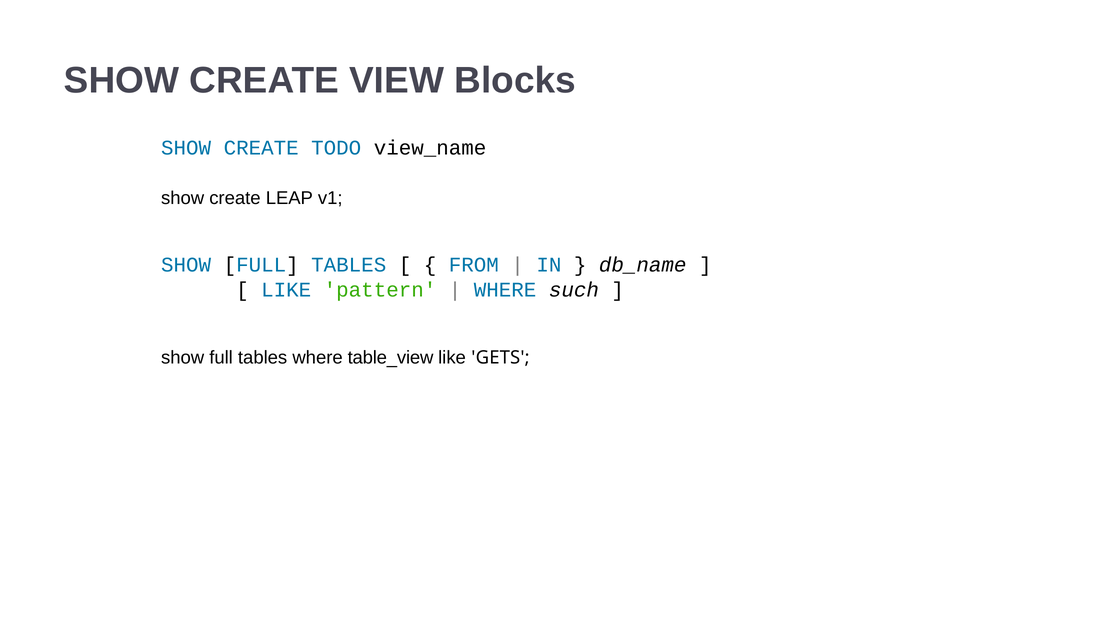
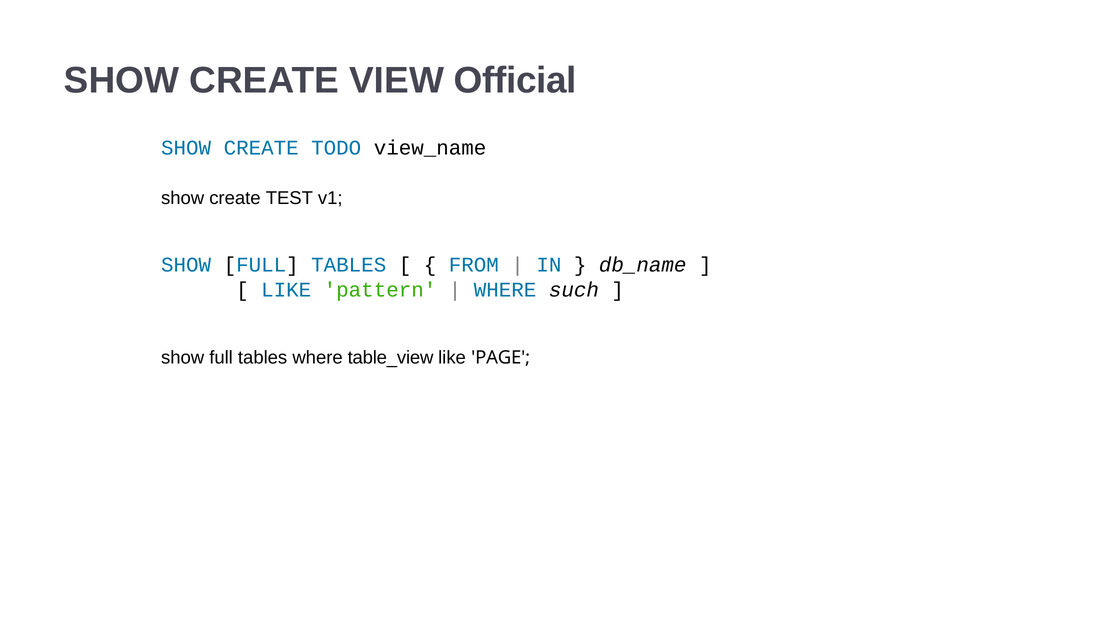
Blocks: Blocks -> Official
LEAP: LEAP -> TEST
GETS: GETS -> PAGE
